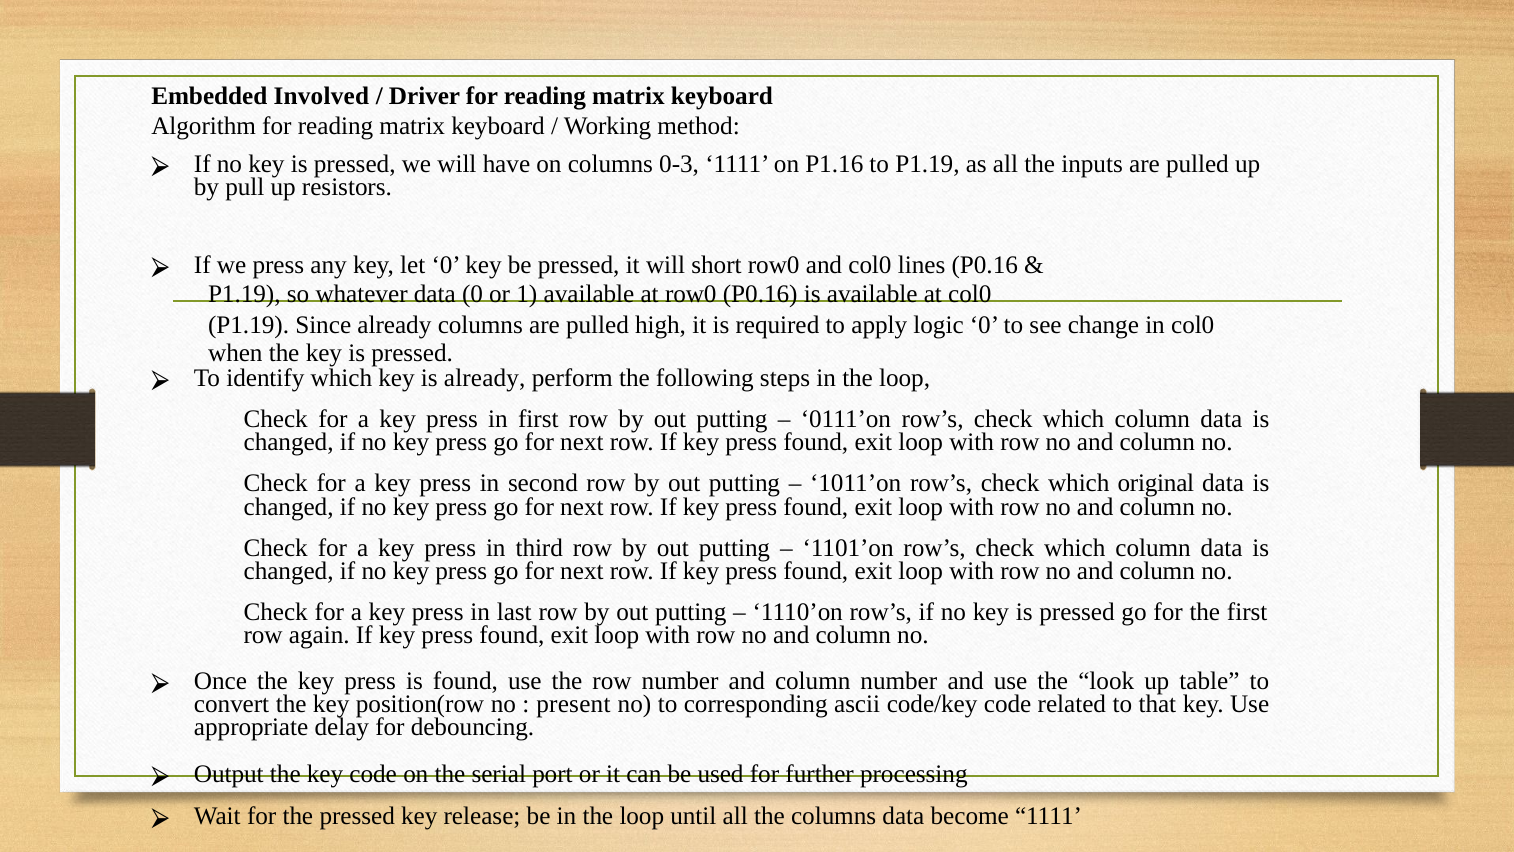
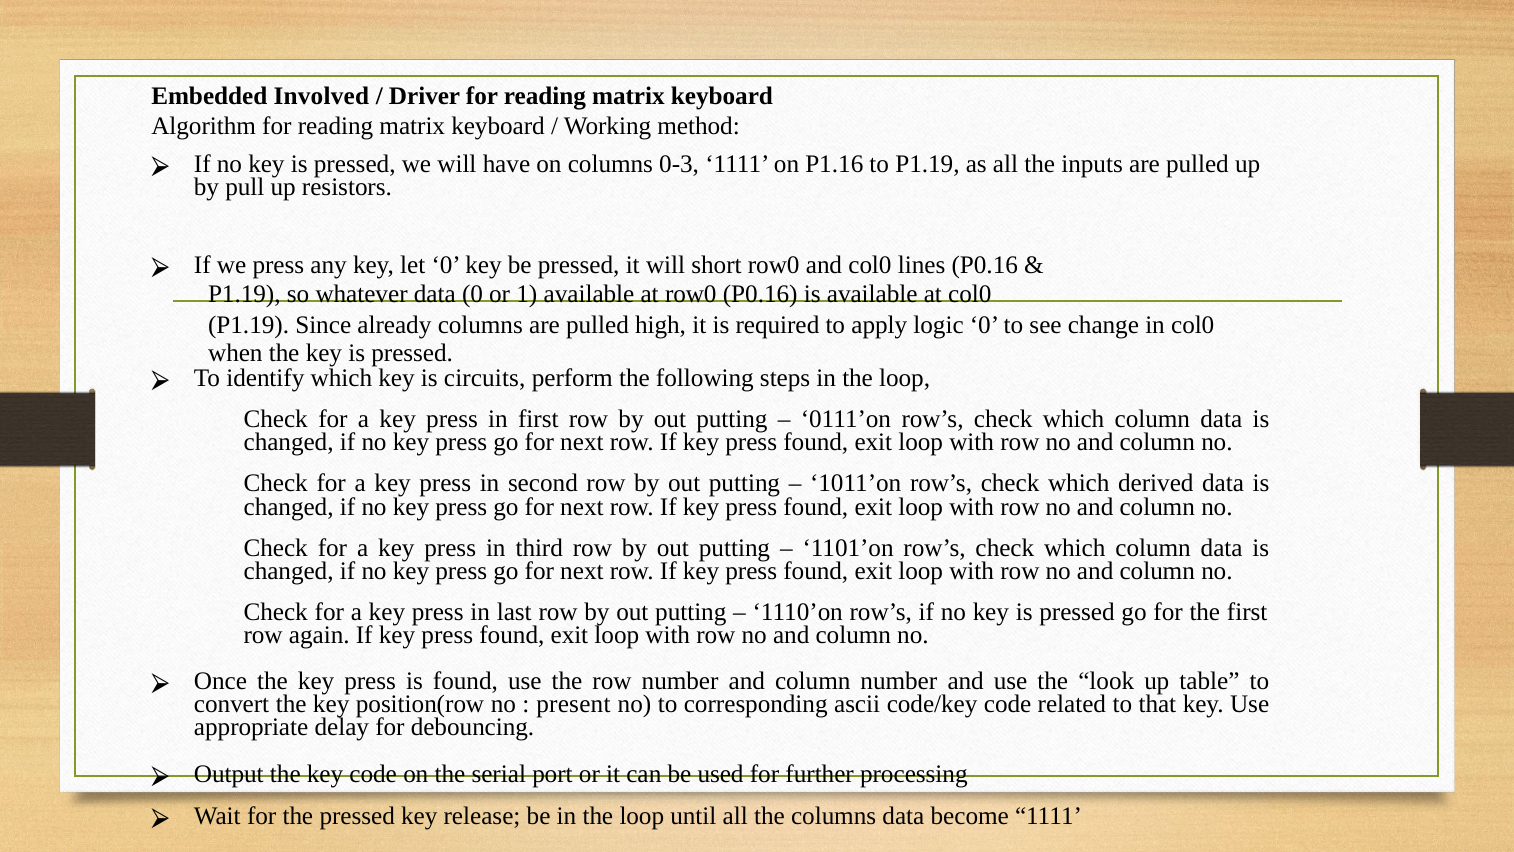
is already: already -> circuits
original: original -> derived
